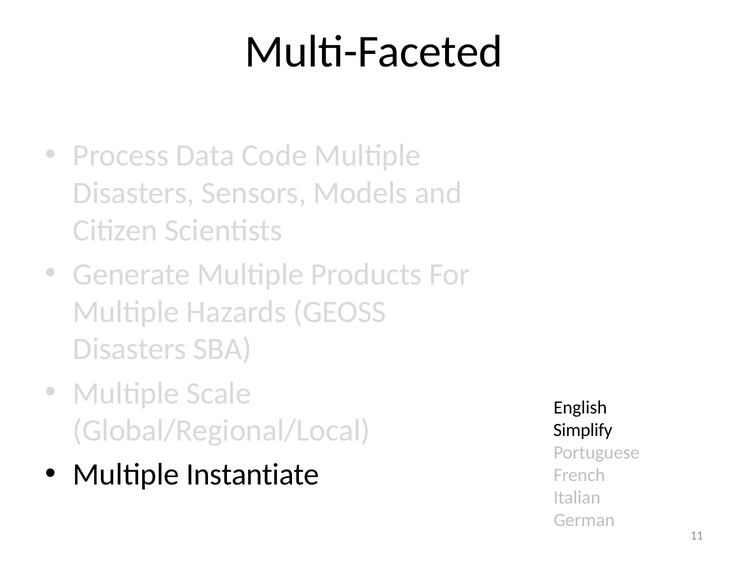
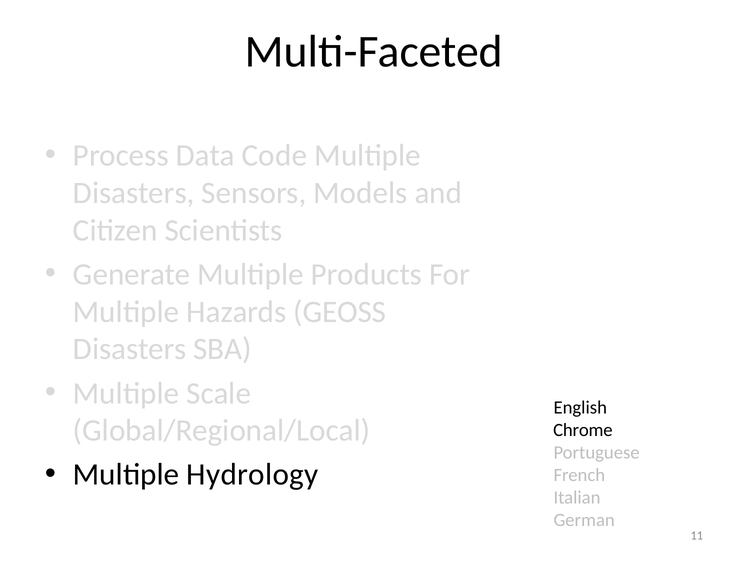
Simplify: Simplify -> Chrome
Instantiate: Instantiate -> Hydrology
